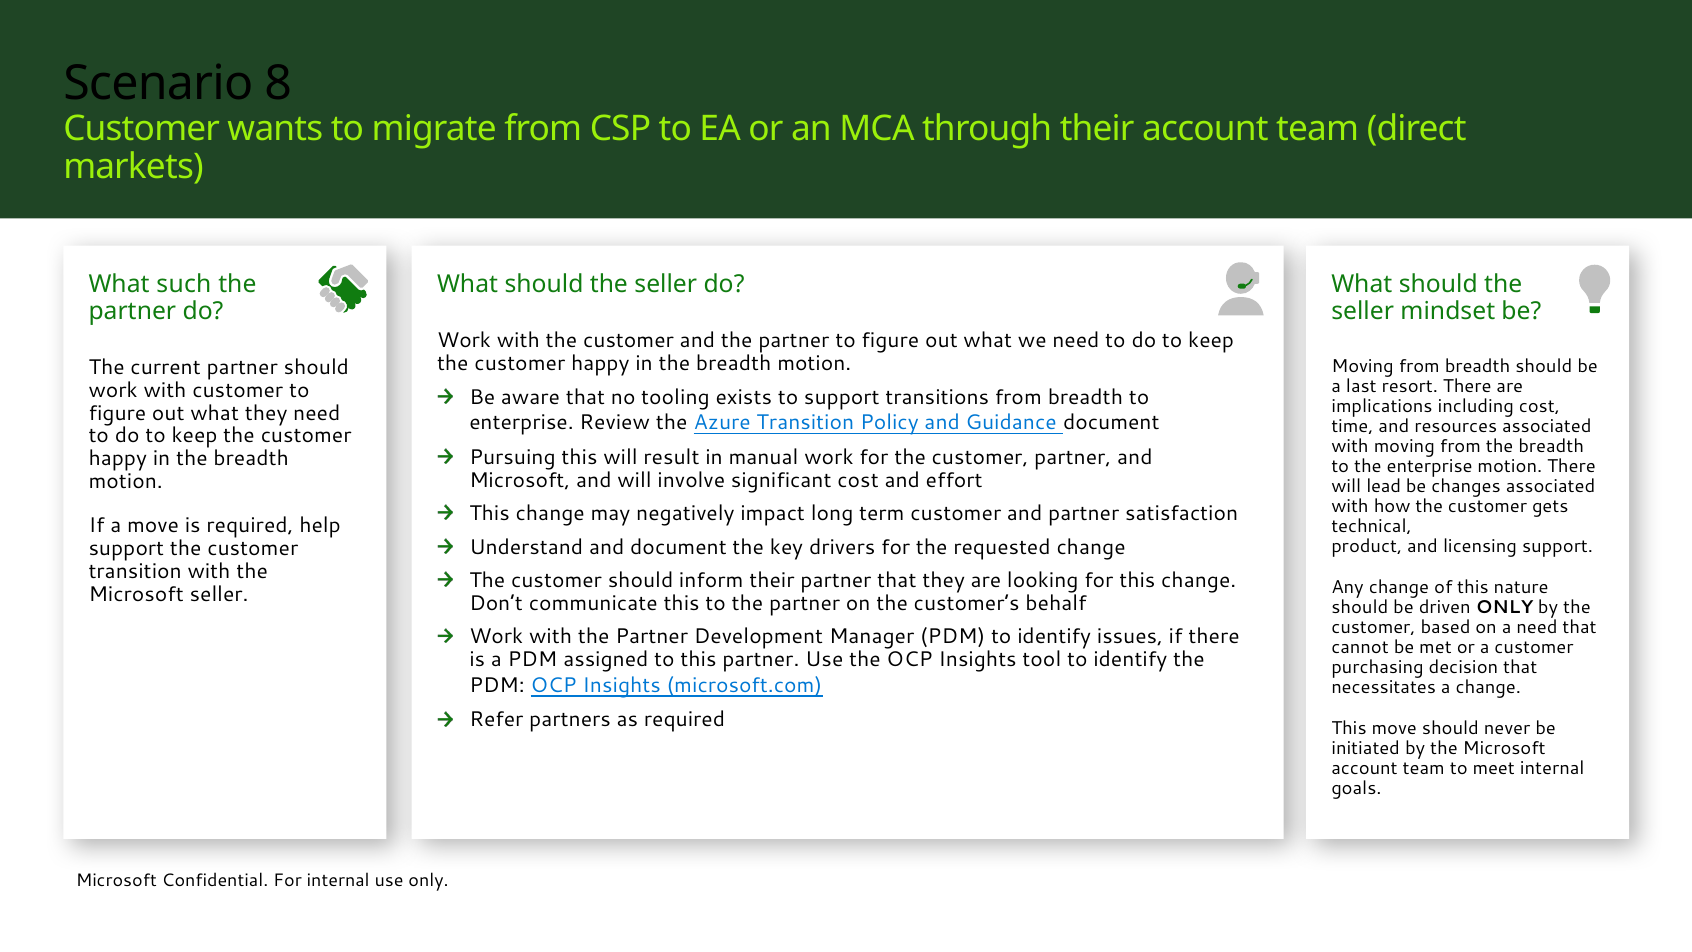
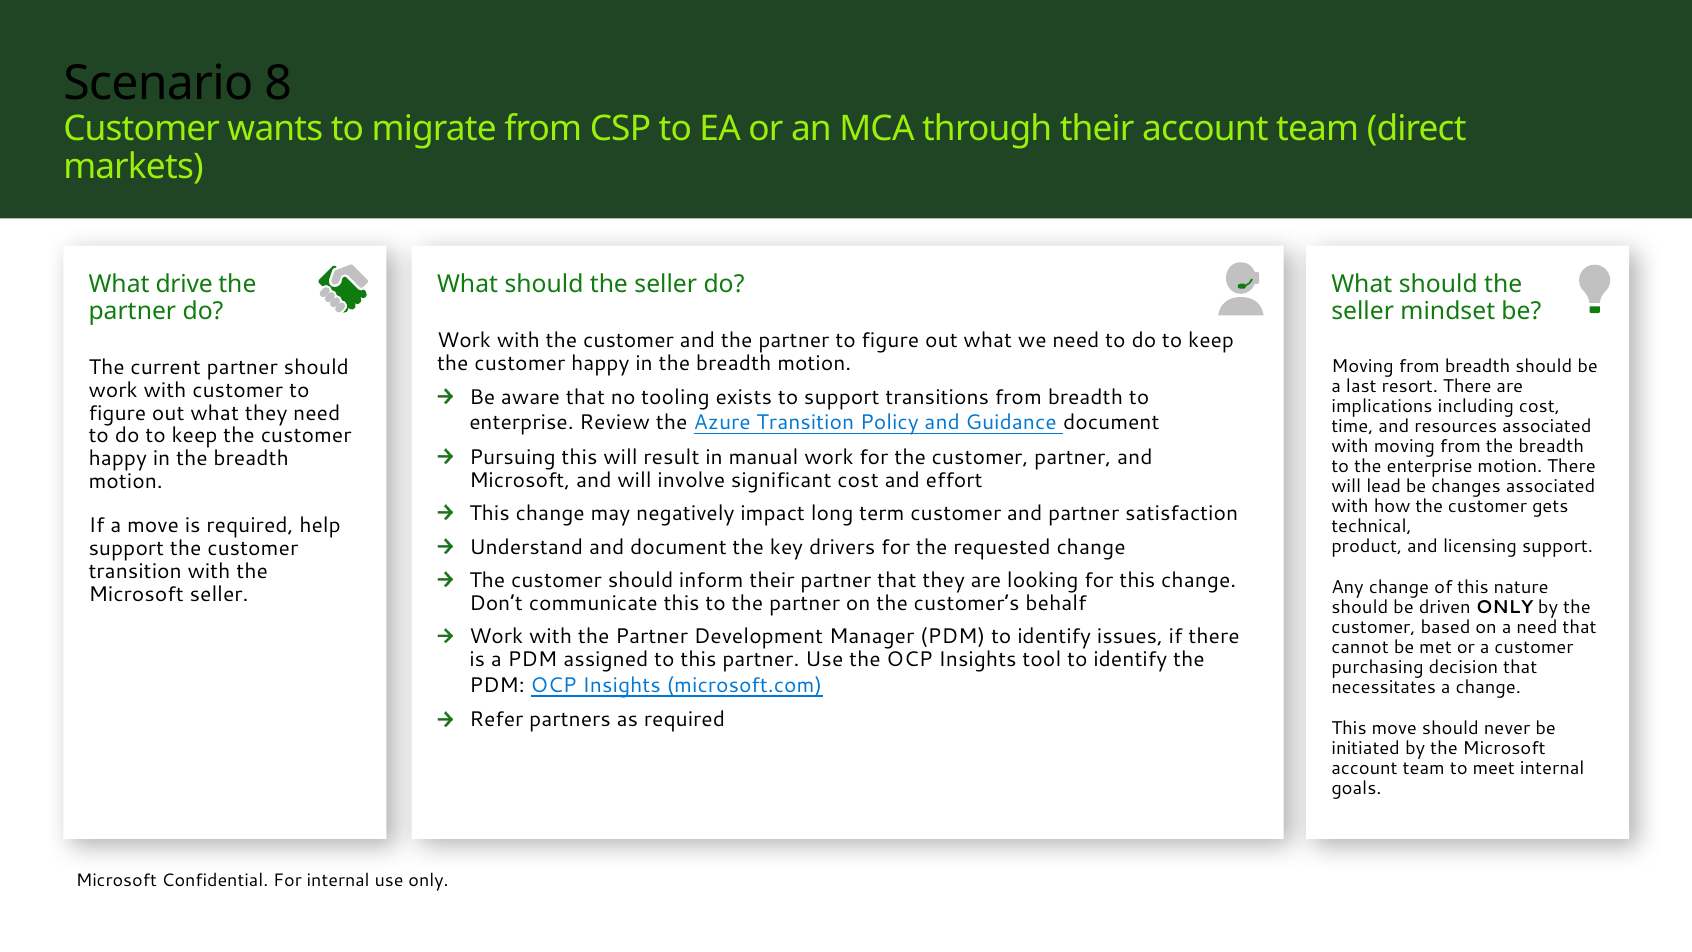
such: such -> drive
